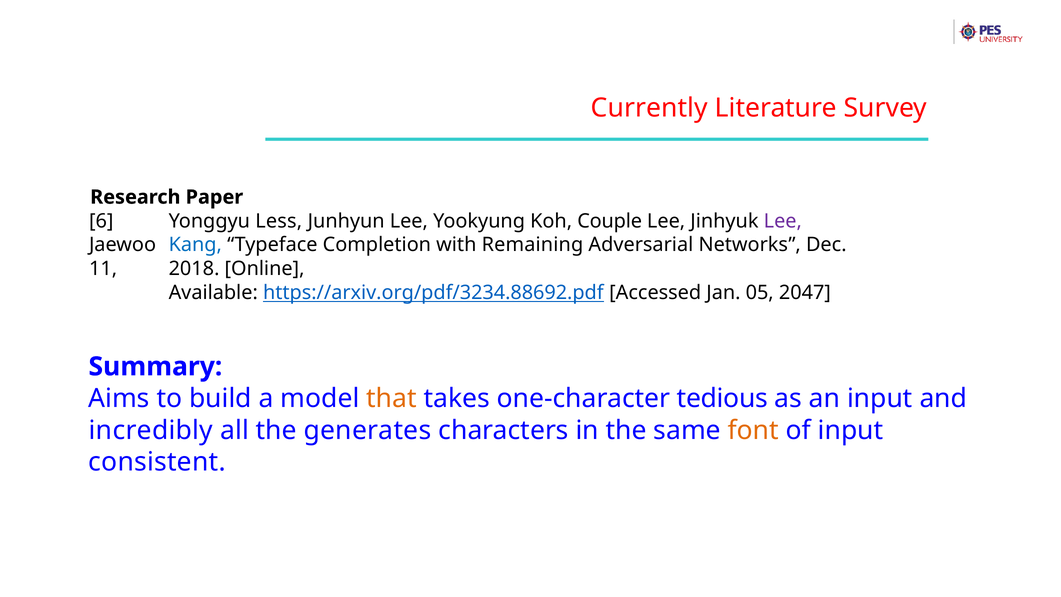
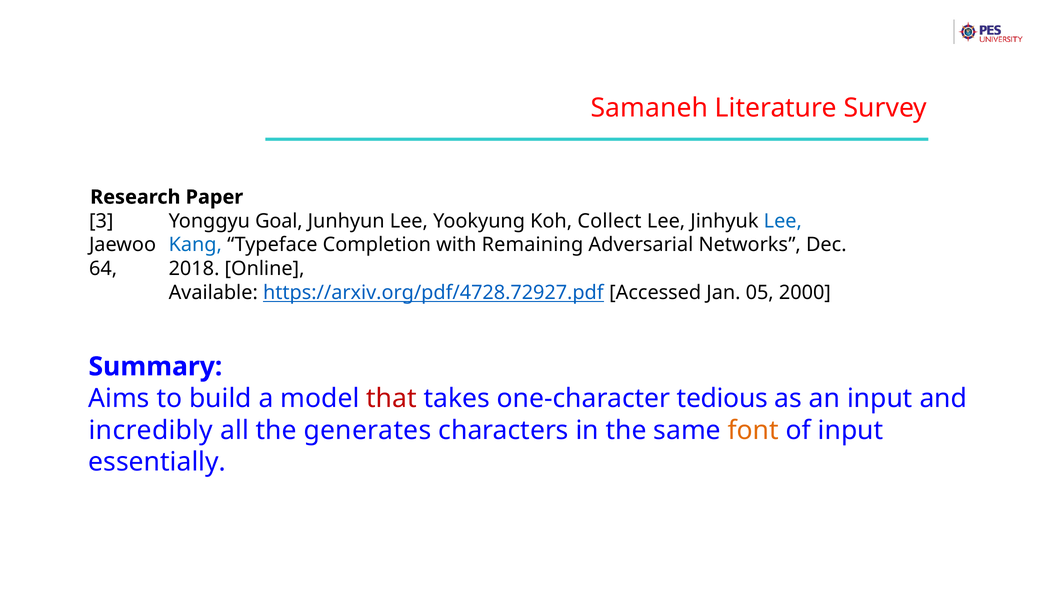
Currently: Currently -> Samaneh
6: 6 -> 3
Less: Less -> Goal
Couple: Couple -> Collect
Lee at (783, 221) colour: purple -> blue
11: 11 -> 64
https://arxiv.org/pdf/3234.88692.pdf: https://arxiv.org/pdf/3234.88692.pdf -> https://arxiv.org/pdf/4728.72927.pdf
2047: 2047 -> 2000
that colour: orange -> red
consistent: consistent -> essentially
